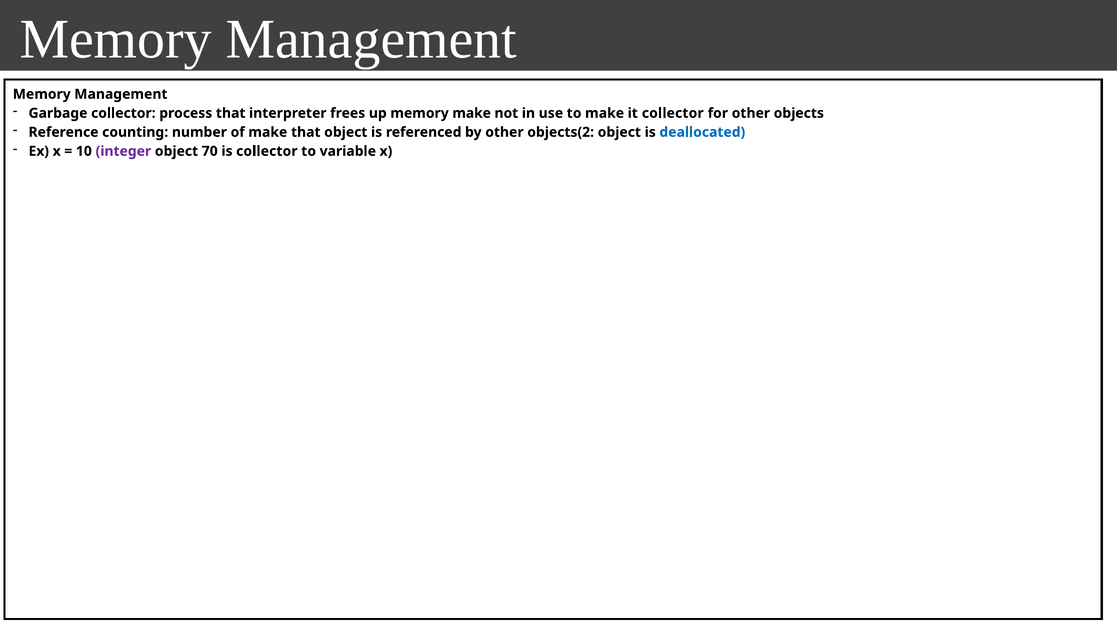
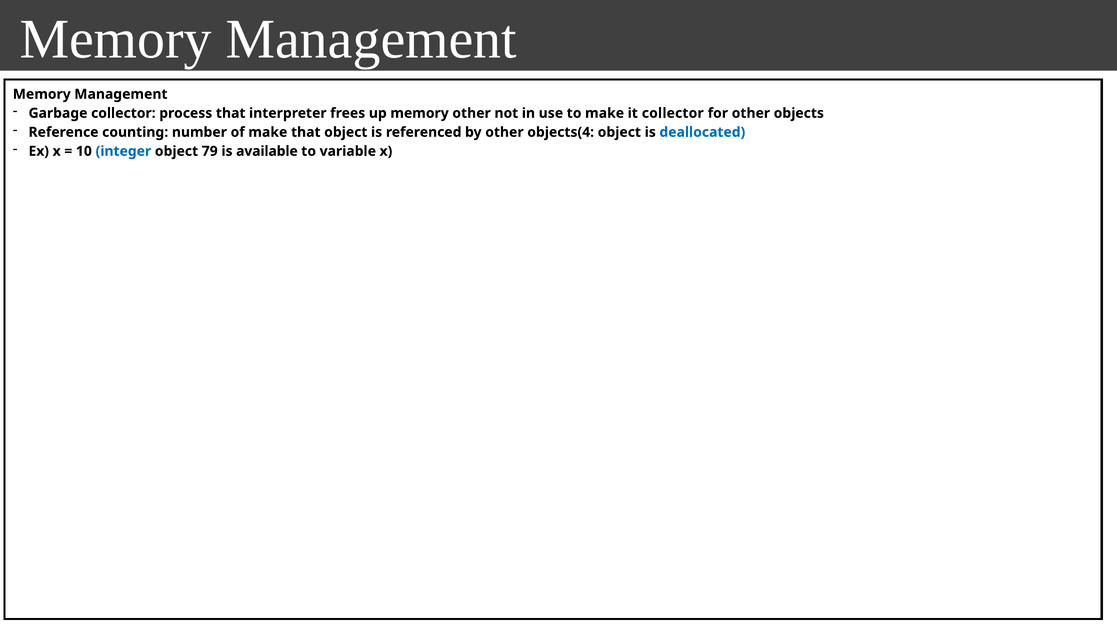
memory make: make -> other
objects(2: objects(2 -> objects(4
integer colour: purple -> blue
70: 70 -> 79
is collector: collector -> available
